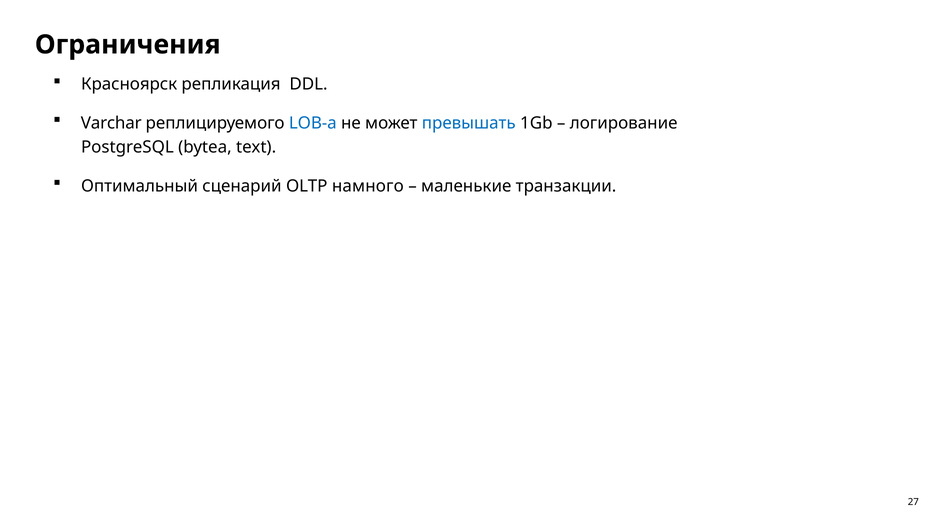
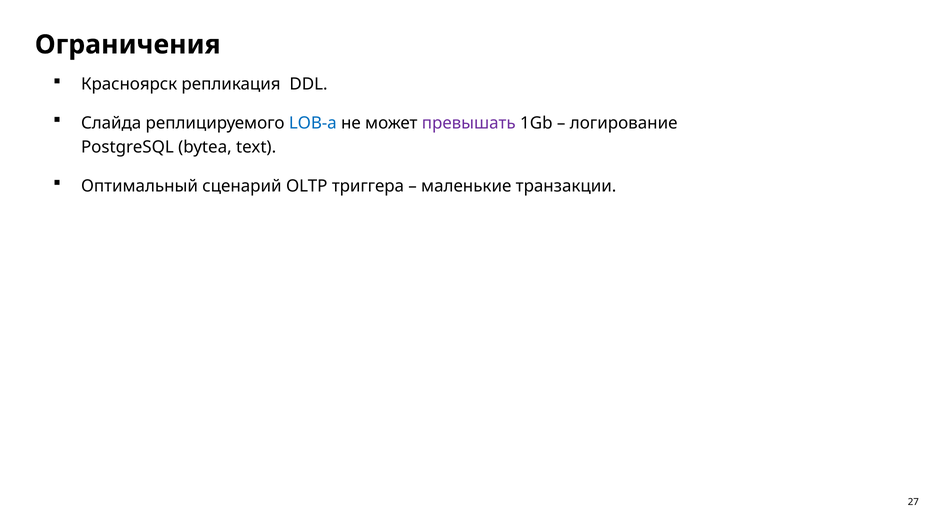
Varchar: Varchar -> Слайда
превышать colour: blue -> purple
намного: намного -> триггера
